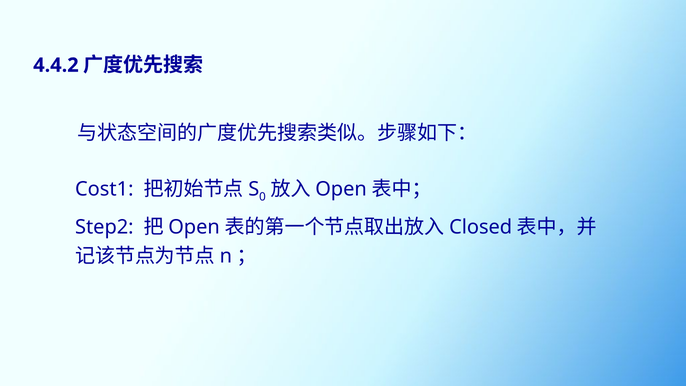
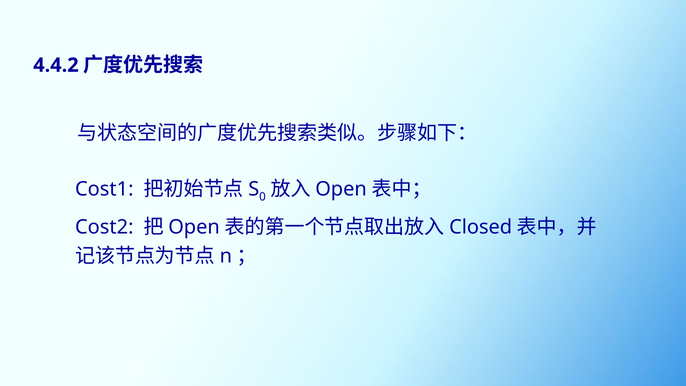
Step2: Step2 -> Cost2
